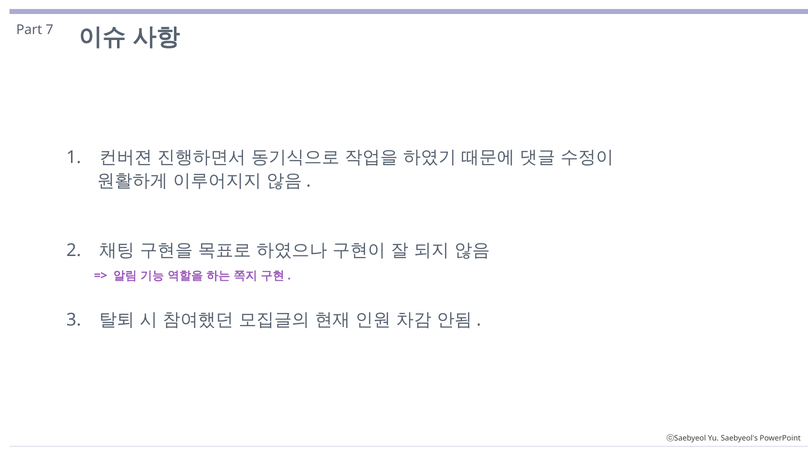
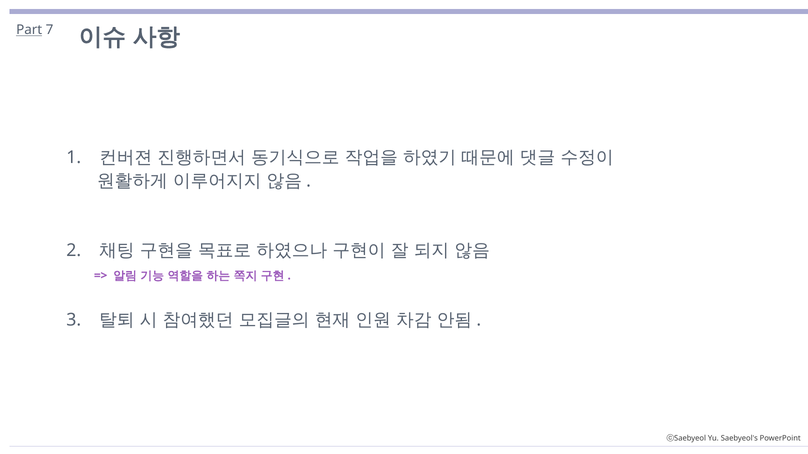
Part underline: none -> present
